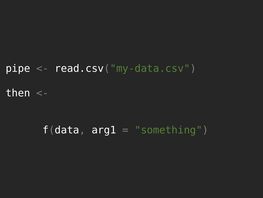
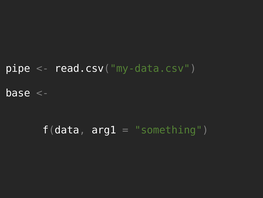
then: then -> base
